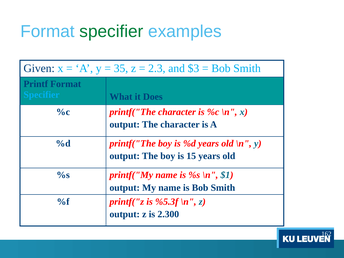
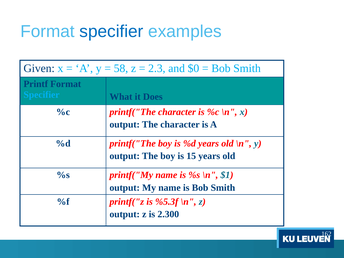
specifier at (111, 32) colour: green -> blue
35: 35 -> 58
$3: $3 -> $0
